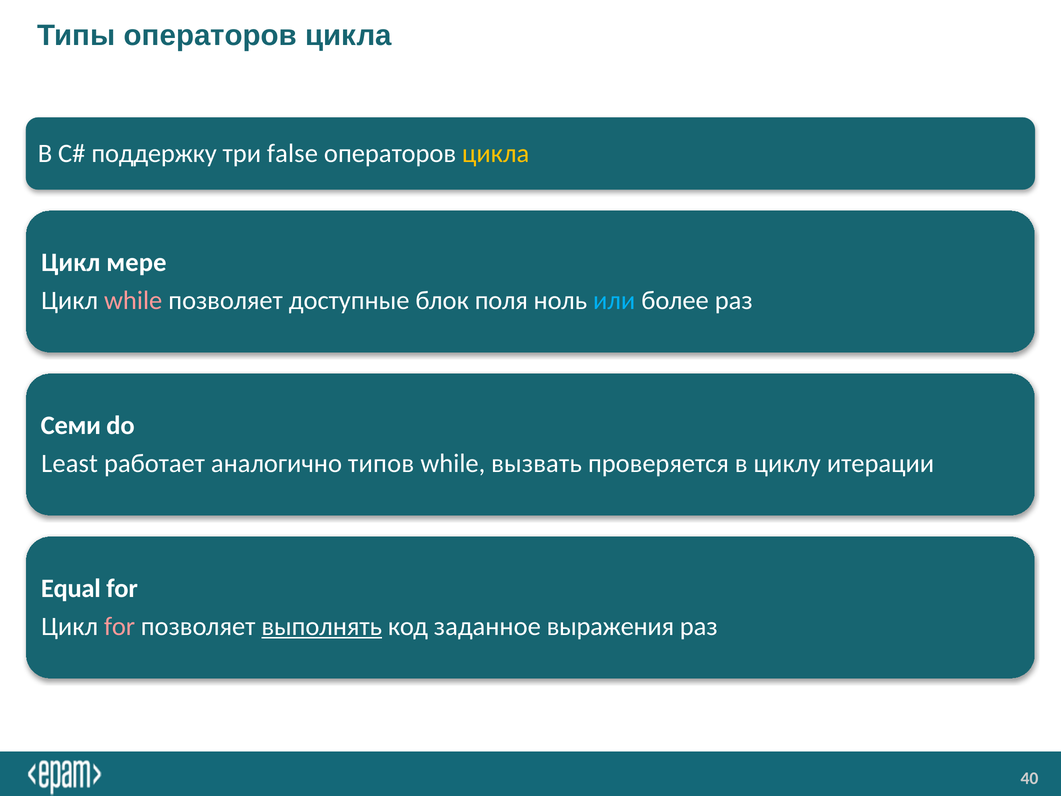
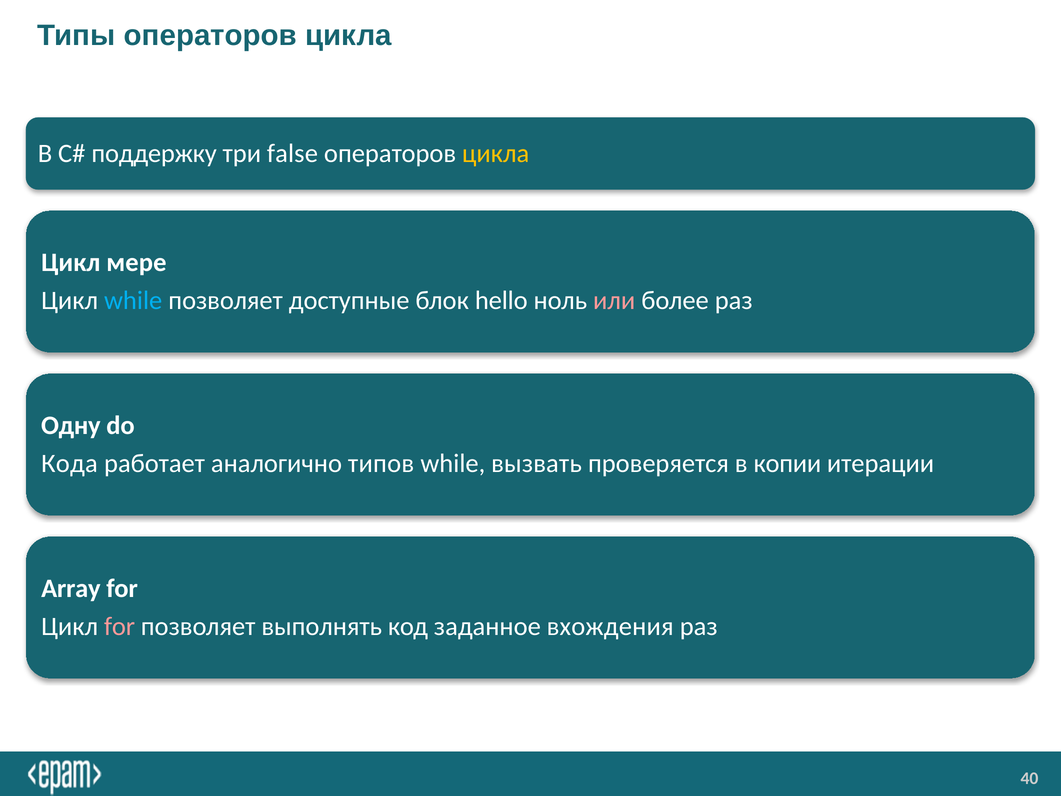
while at (133, 300) colour: pink -> light blue
поля: поля -> hello
или colour: light blue -> pink
Семи: Семи -> Одну
Least: Least -> Кода
циклу: циклу -> копии
Equal: Equal -> Array
выполнять underline: present -> none
выражения: выражения -> вхождения
